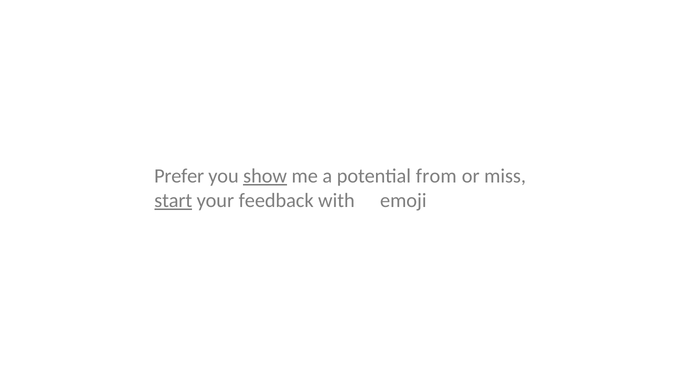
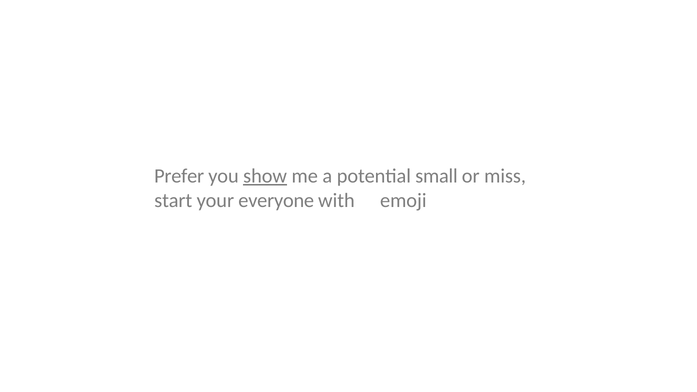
from: from -> small
start underline: present -> none
feedback: feedback -> everyone
